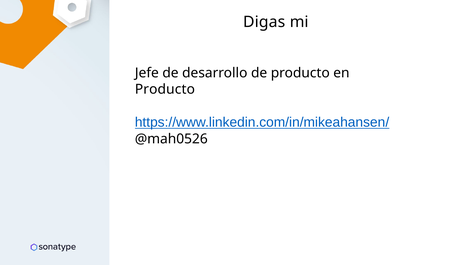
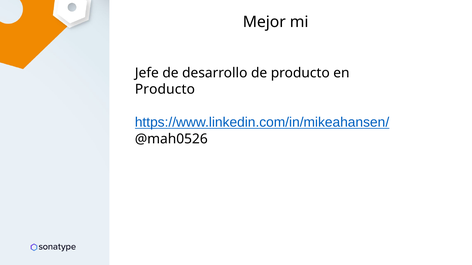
Digas: Digas -> Mejor
